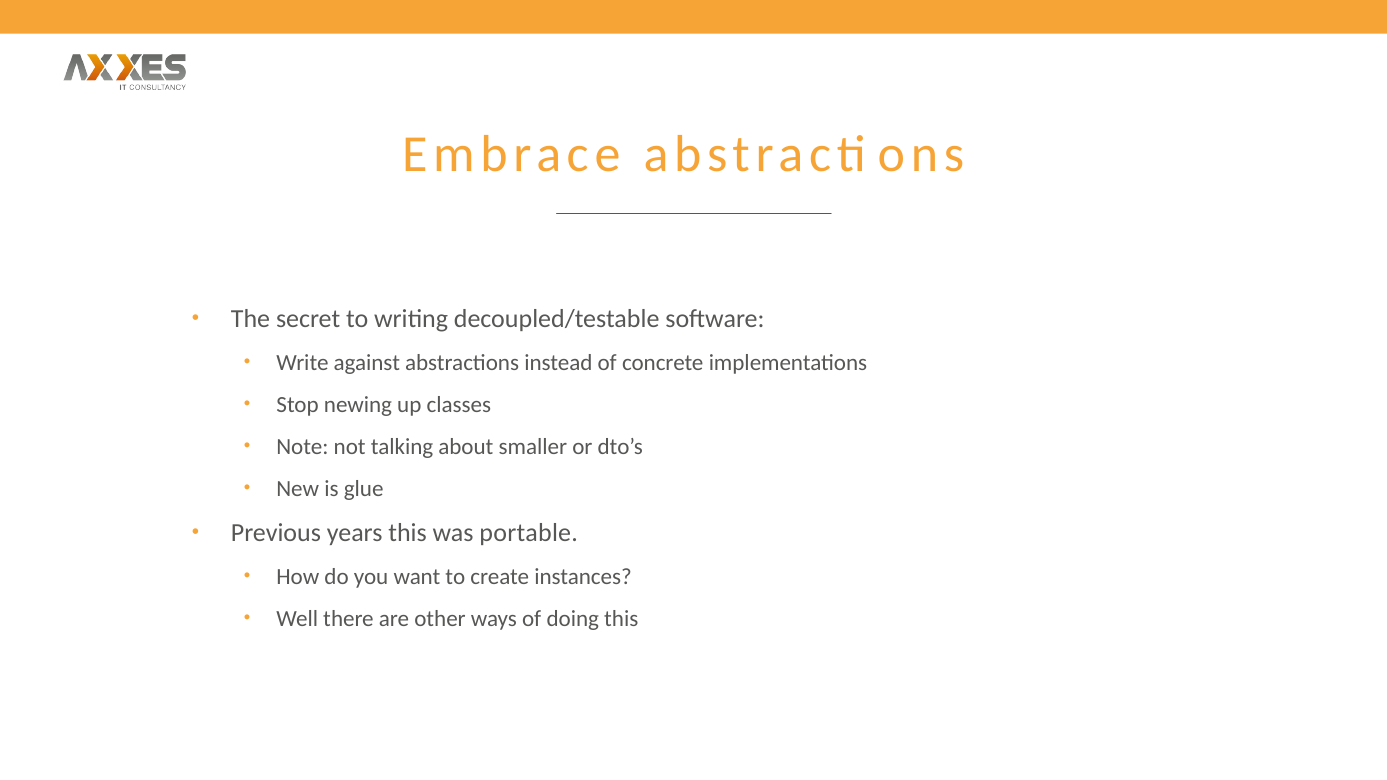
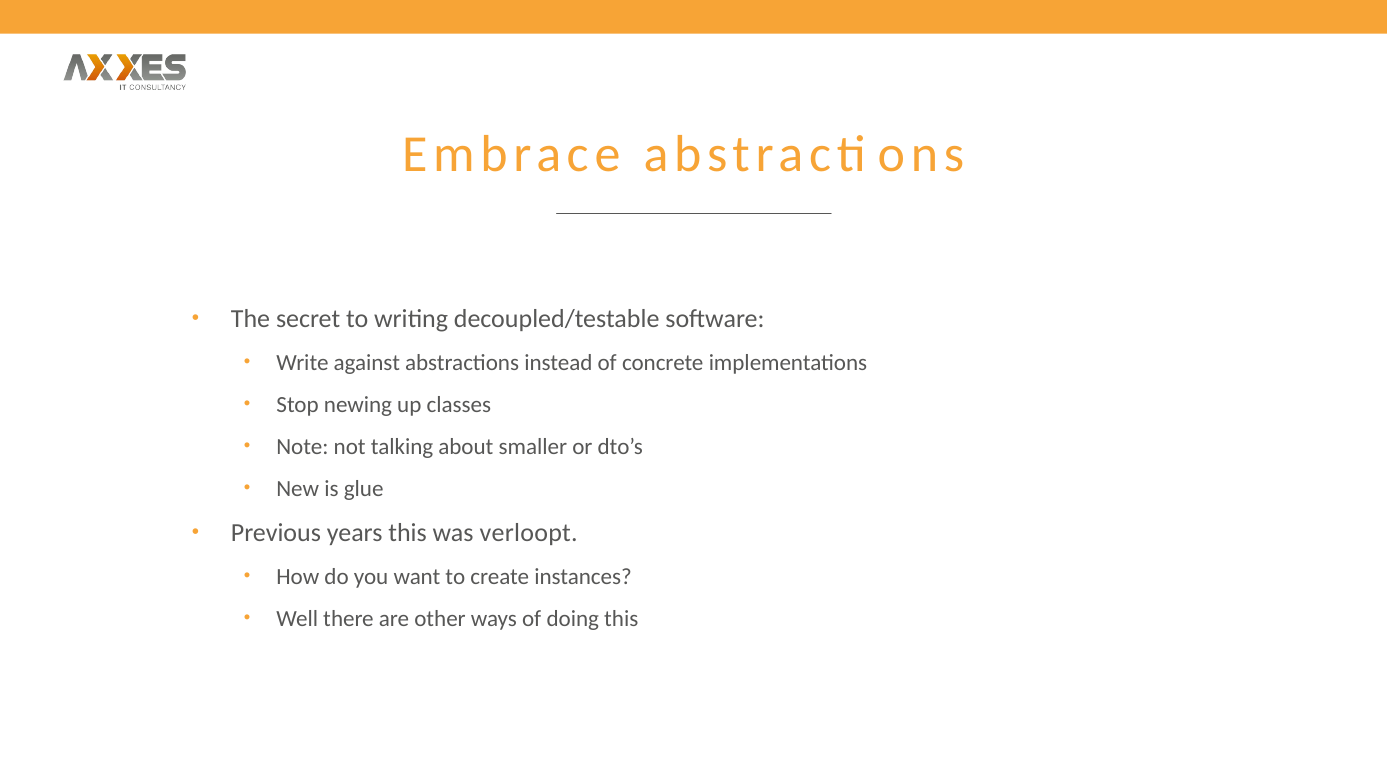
portable: portable -> verloopt
